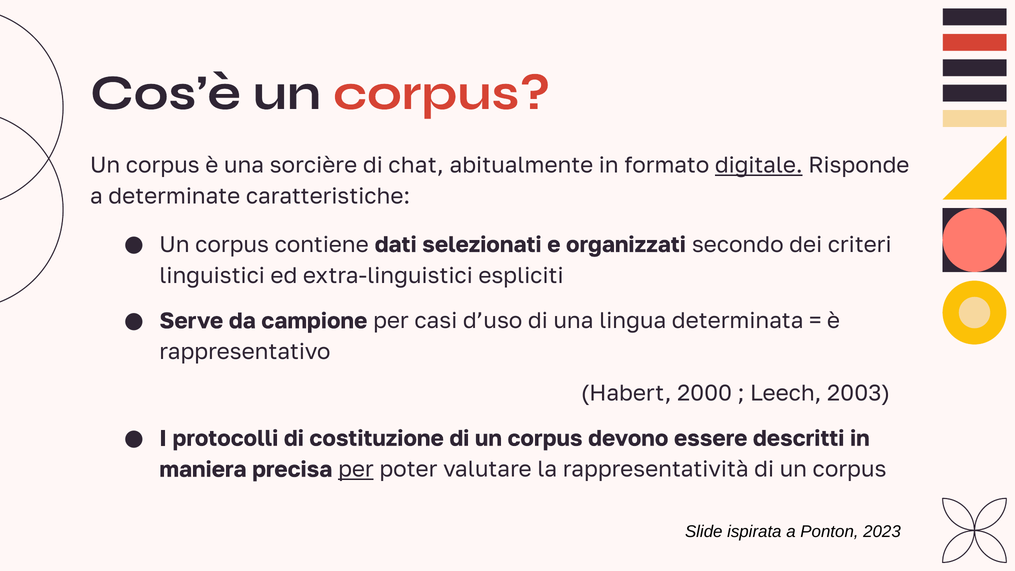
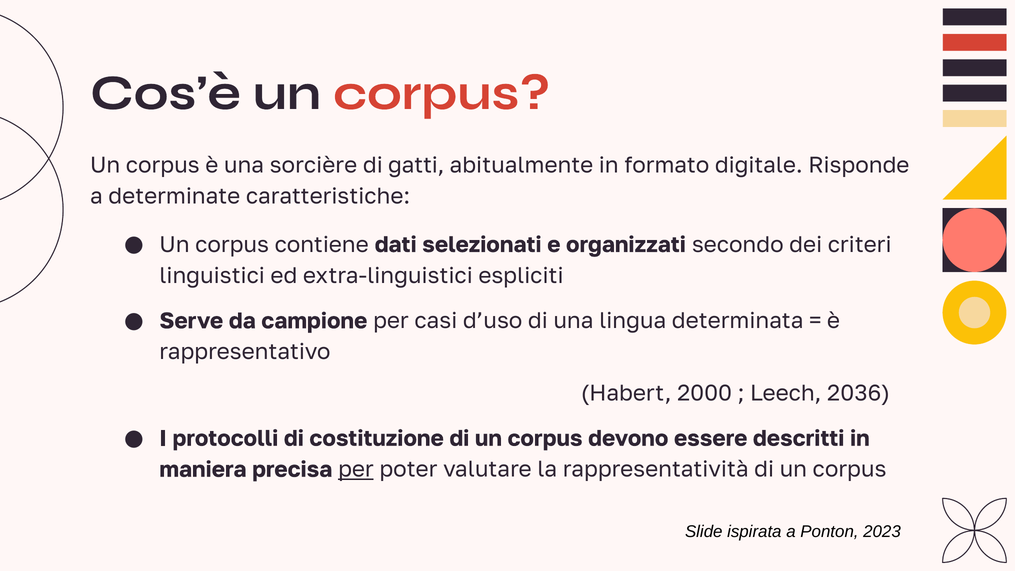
chat: chat -> gatti
digitale underline: present -> none
2003: 2003 -> 2036
